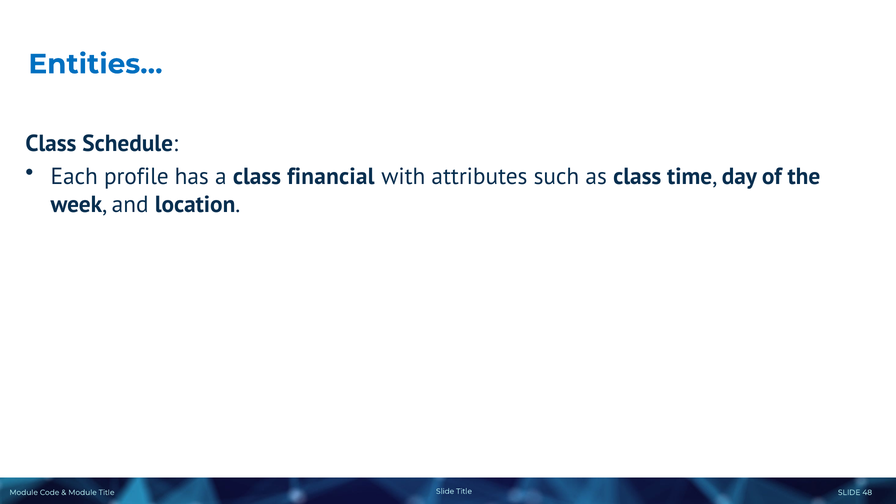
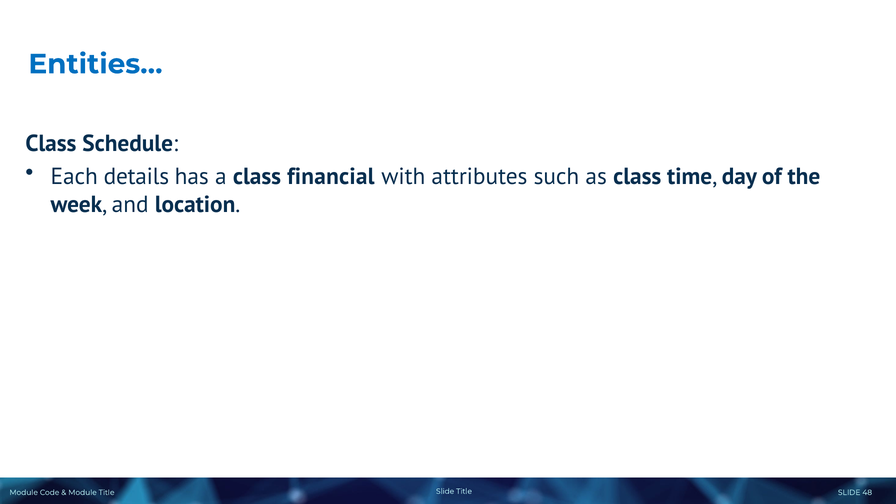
profile: profile -> details
